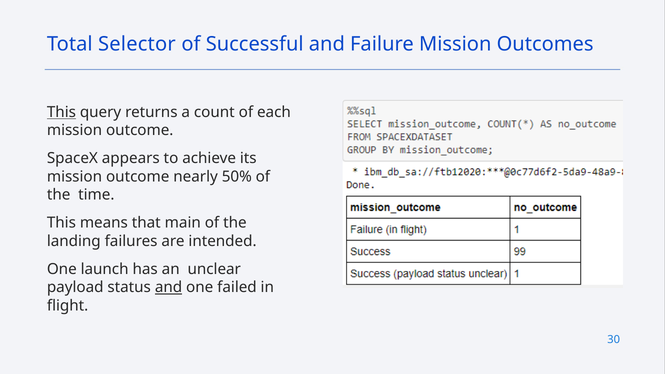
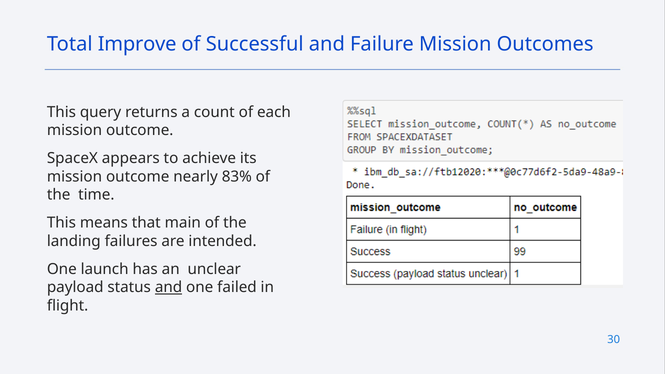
Selector: Selector -> Improve
This at (61, 112) underline: present -> none
50%: 50% -> 83%
